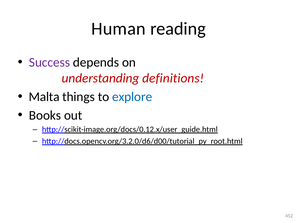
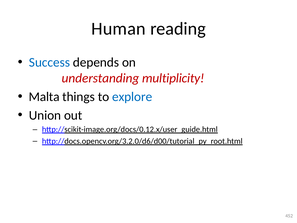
Success colour: purple -> blue
definitions: definitions -> multiplicity
Books: Books -> Union
